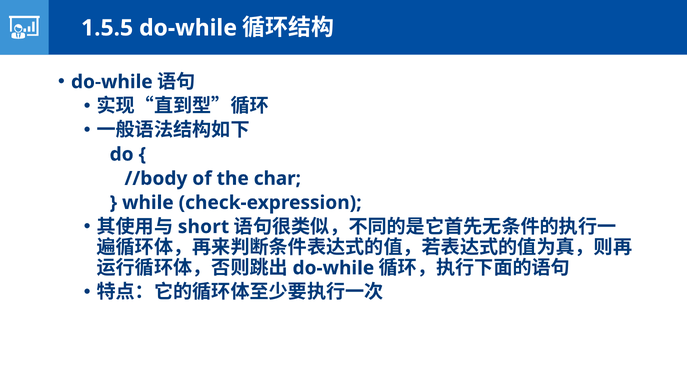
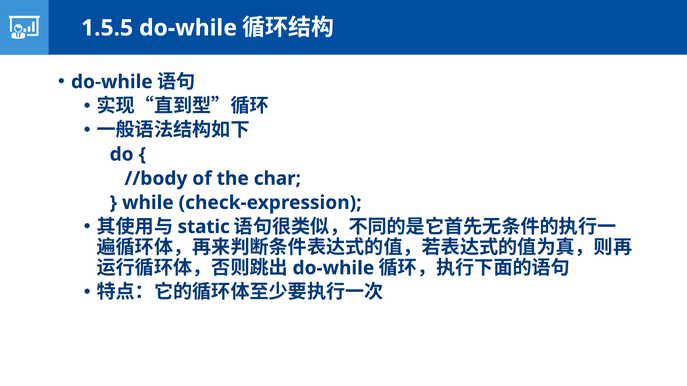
short: short -> static
